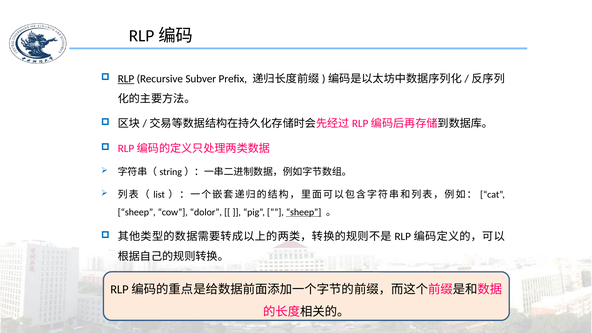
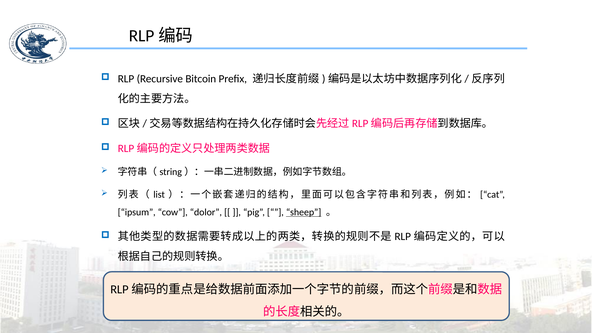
RLP at (126, 79) underline: present -> none
Subver: Subver -> Bitcoin
sheep at (137, 212): sheep -> ipsum
